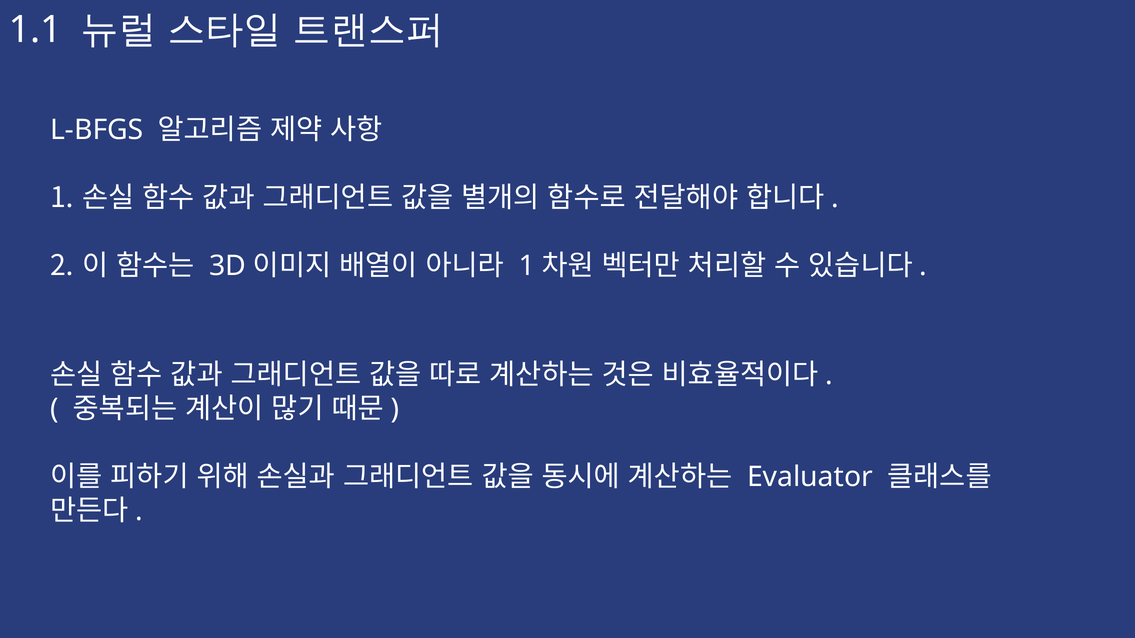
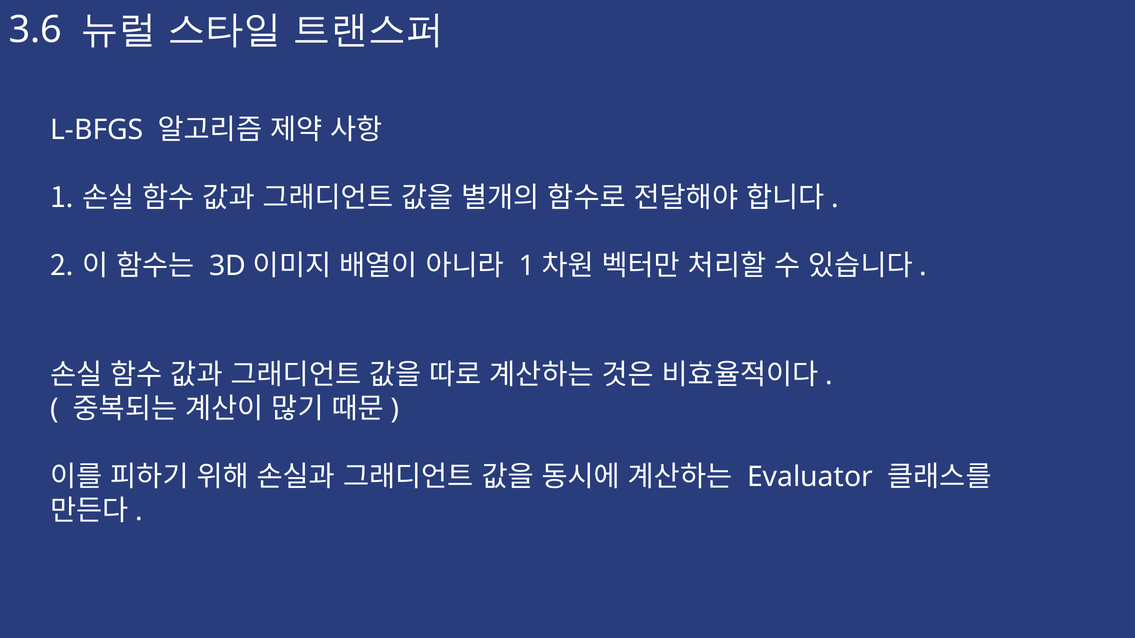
1.1: 1.1 -> 3.6
